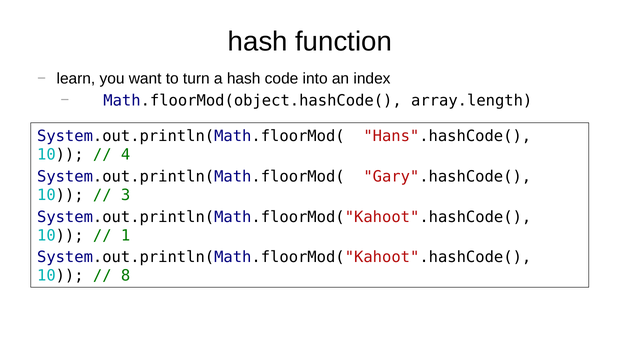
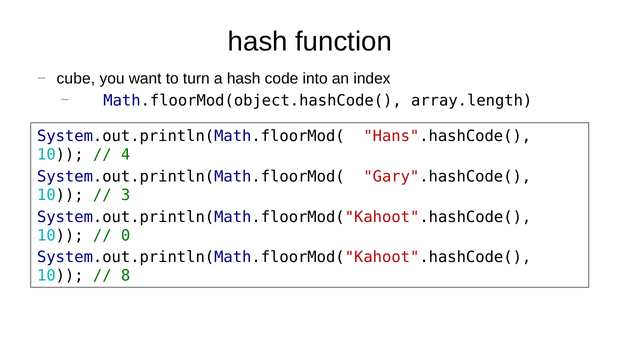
learn: learn -> cube
1: 1 -> 0
